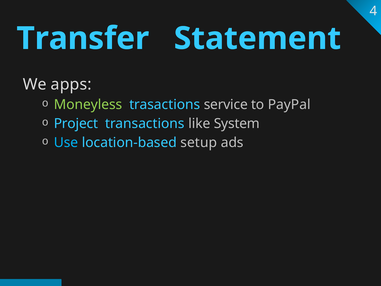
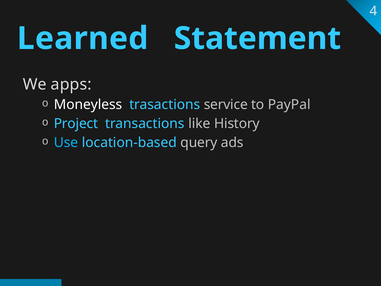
Transfer: Transfer -> Learned
Moneyless colour: light green -> white
System: System -> History
setup: setup -> query
